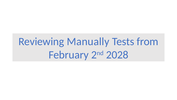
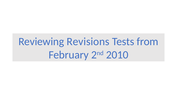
Manually: Manually -> Revisions
2028: 2028 -> 2010
